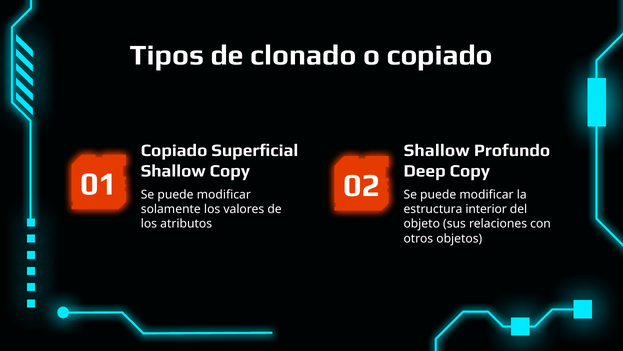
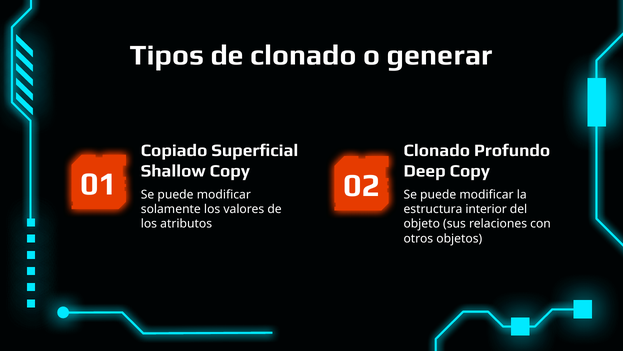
o copiado: copiado -> generar
Shallow at (437, 150): Shallow -> Clonado
